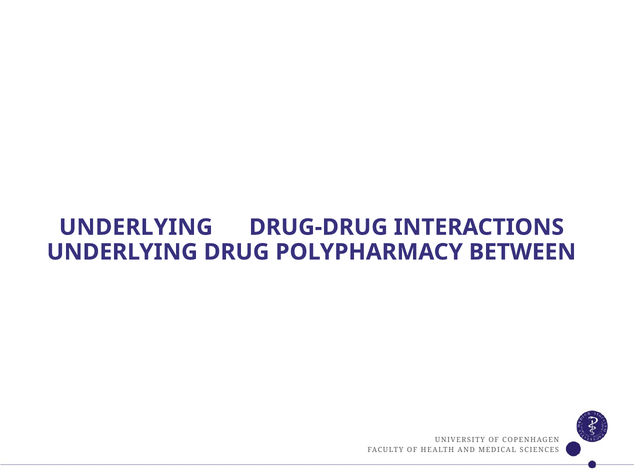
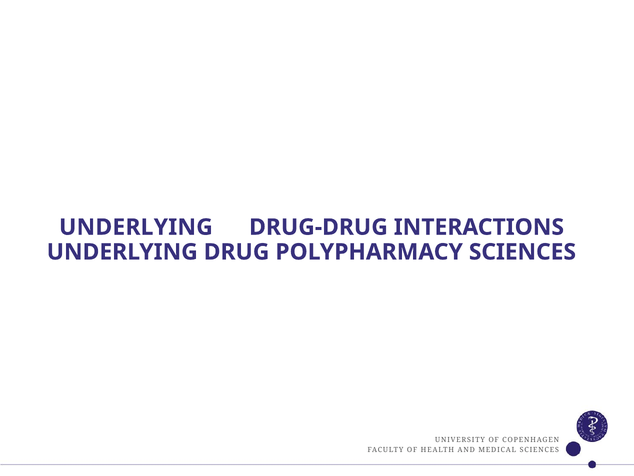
POLYPHARMACY BETWEEN: BETWEEN -> SCIENCES
